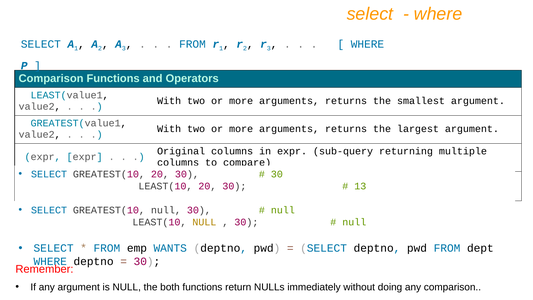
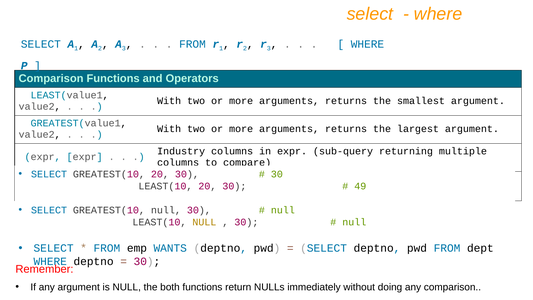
Original: Original -> Industry
13: 13 -> 49
